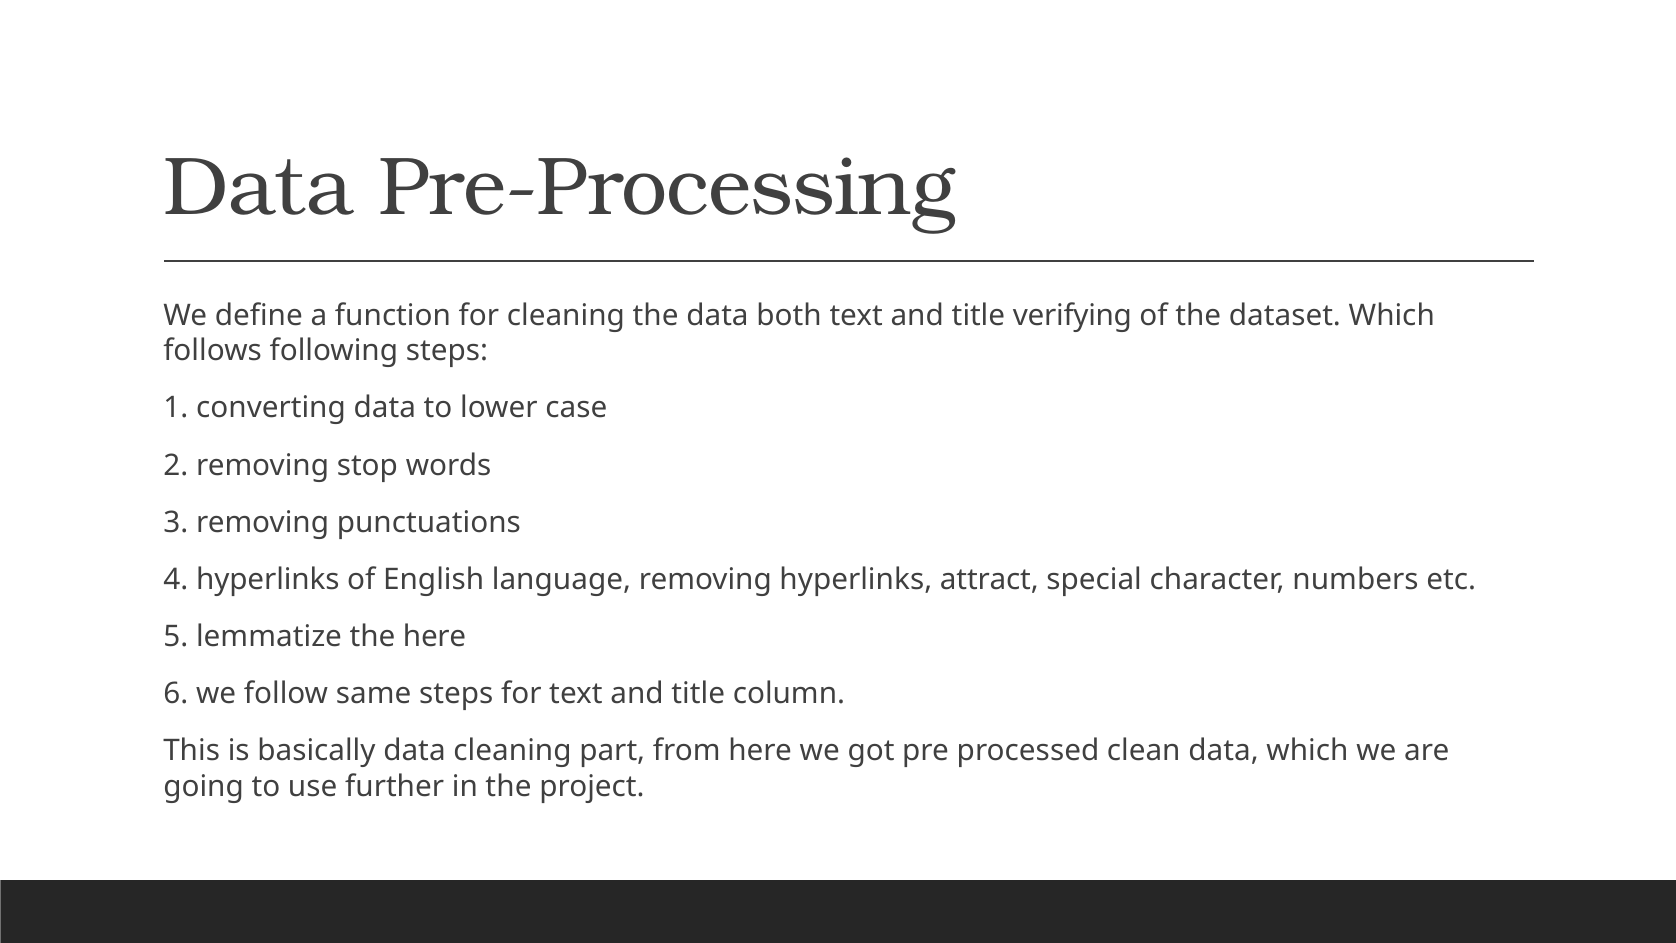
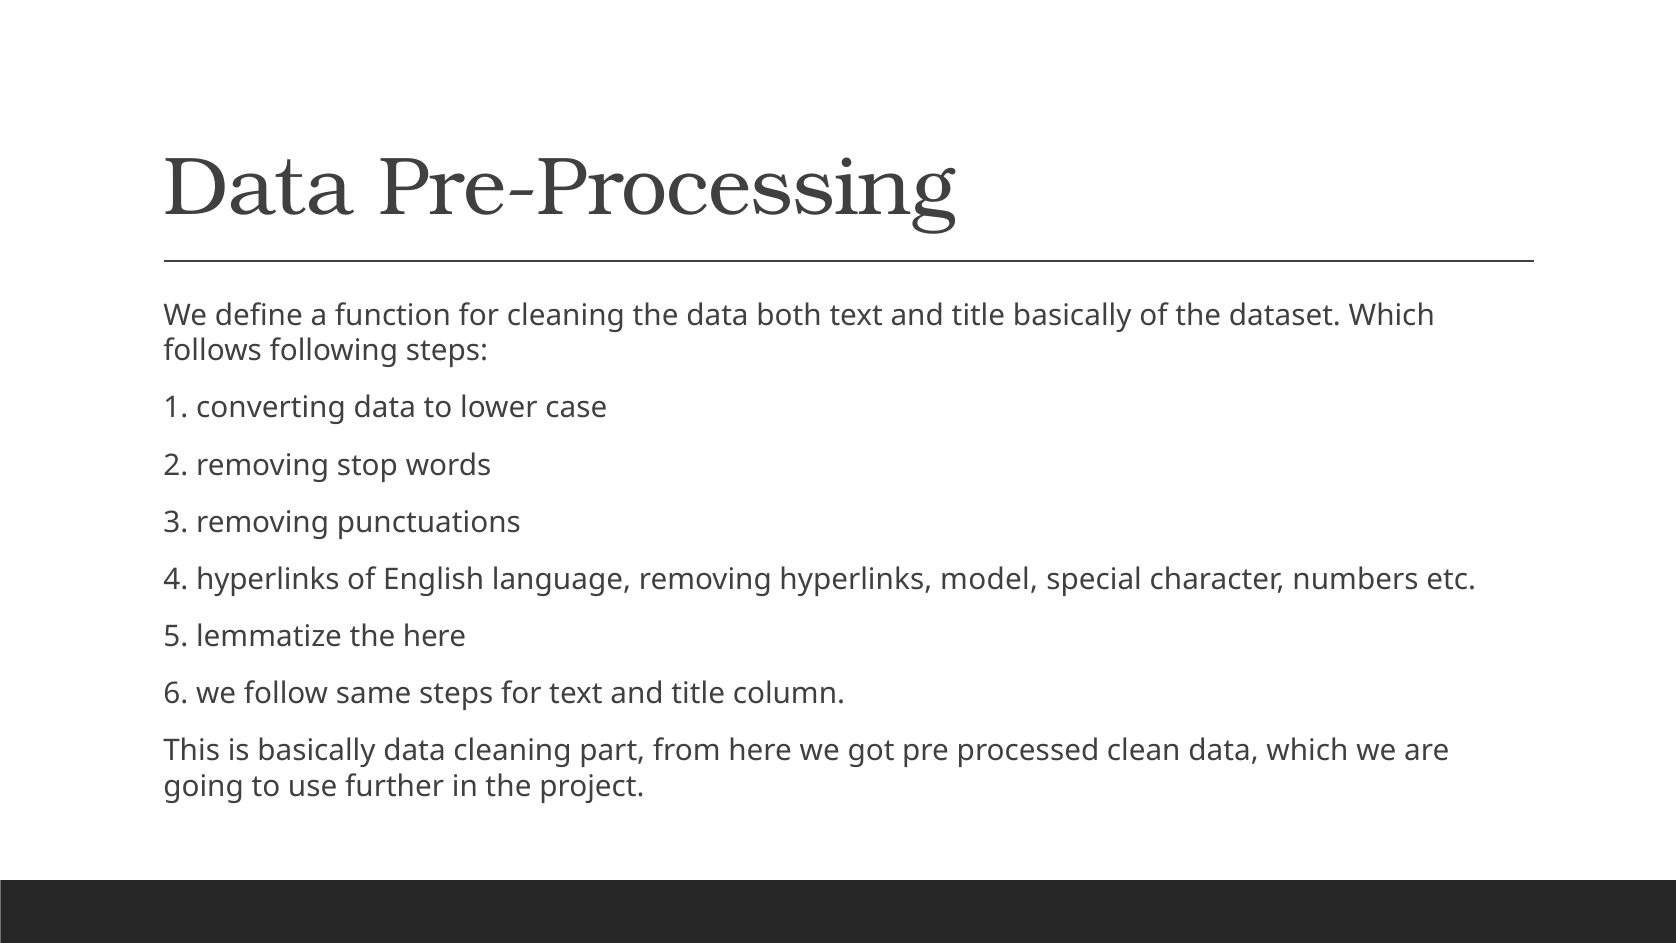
title verifying: verifying -> basically
attract: attract -> model
